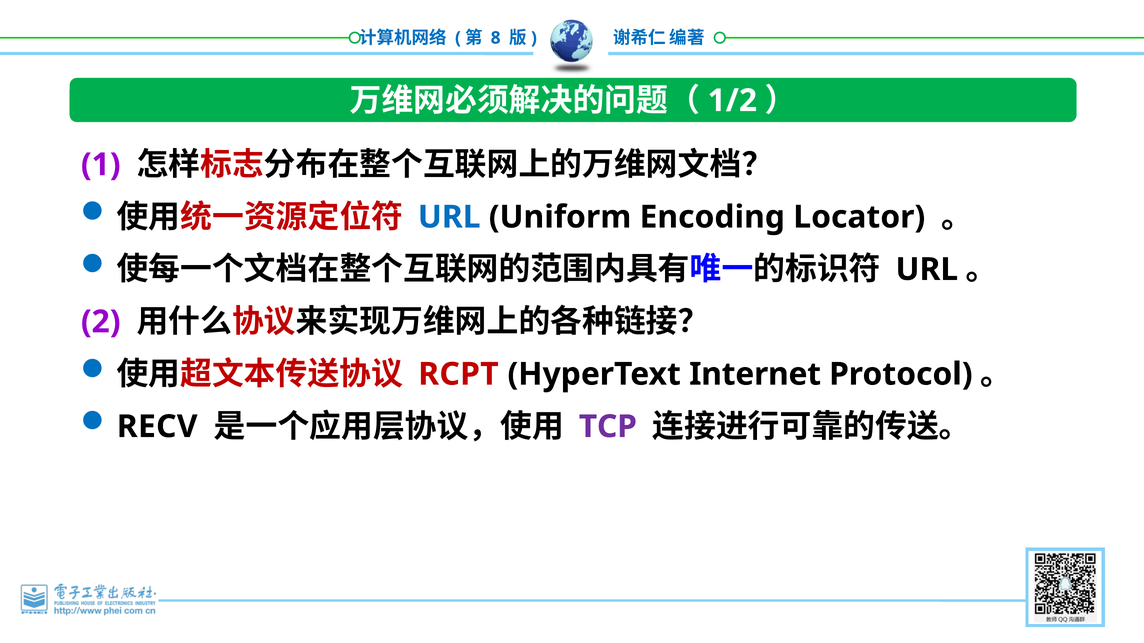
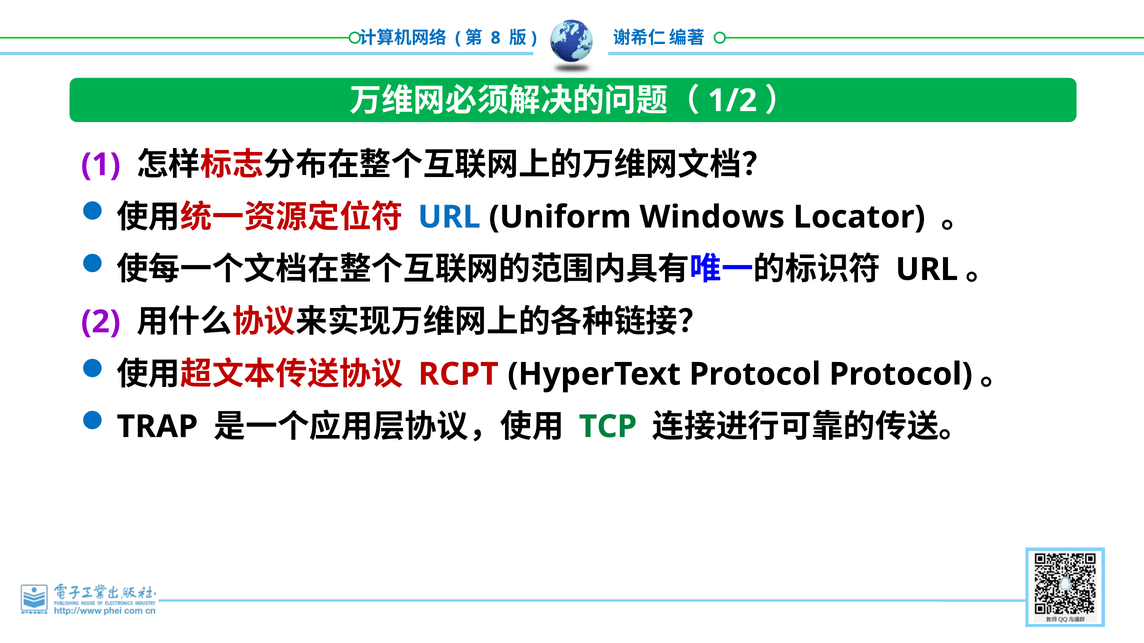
Encoding: Encoding -> Windows
HyperText Internet: Internet -> Protocol
RECV: RECV -> TRAP
TCP colour: purple -> green
